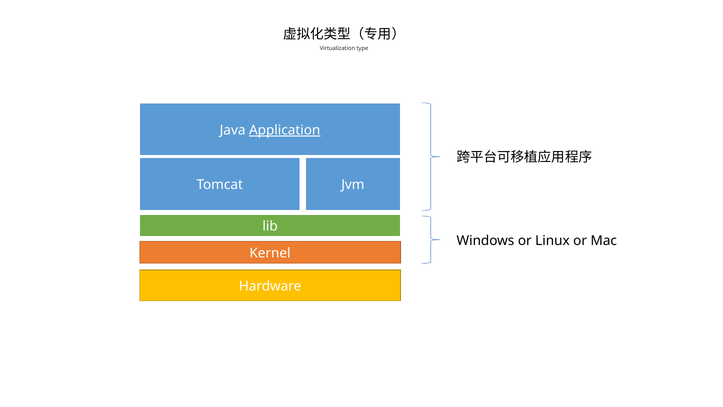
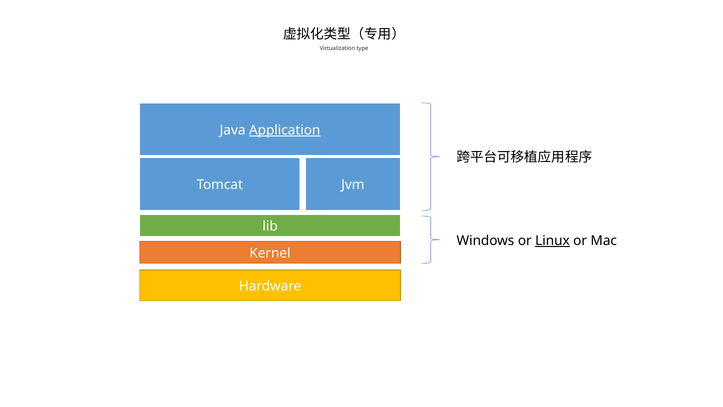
Linux underline: none -> present
